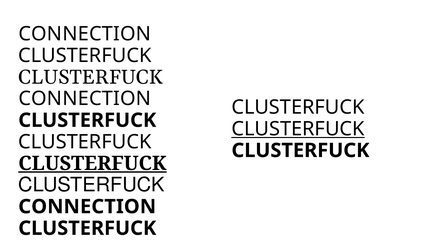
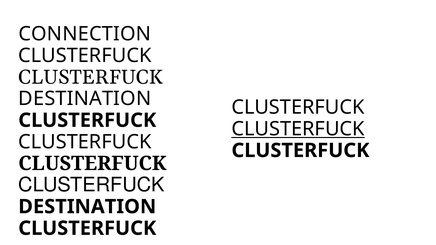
CONNECTION at (85, 99): CONNECTION -> DESTINATION
CLUSTERFUCK at (92, 164) underline: present -> none
CONNECTION at (87, 207): CONNECTION -> DESTINATION
